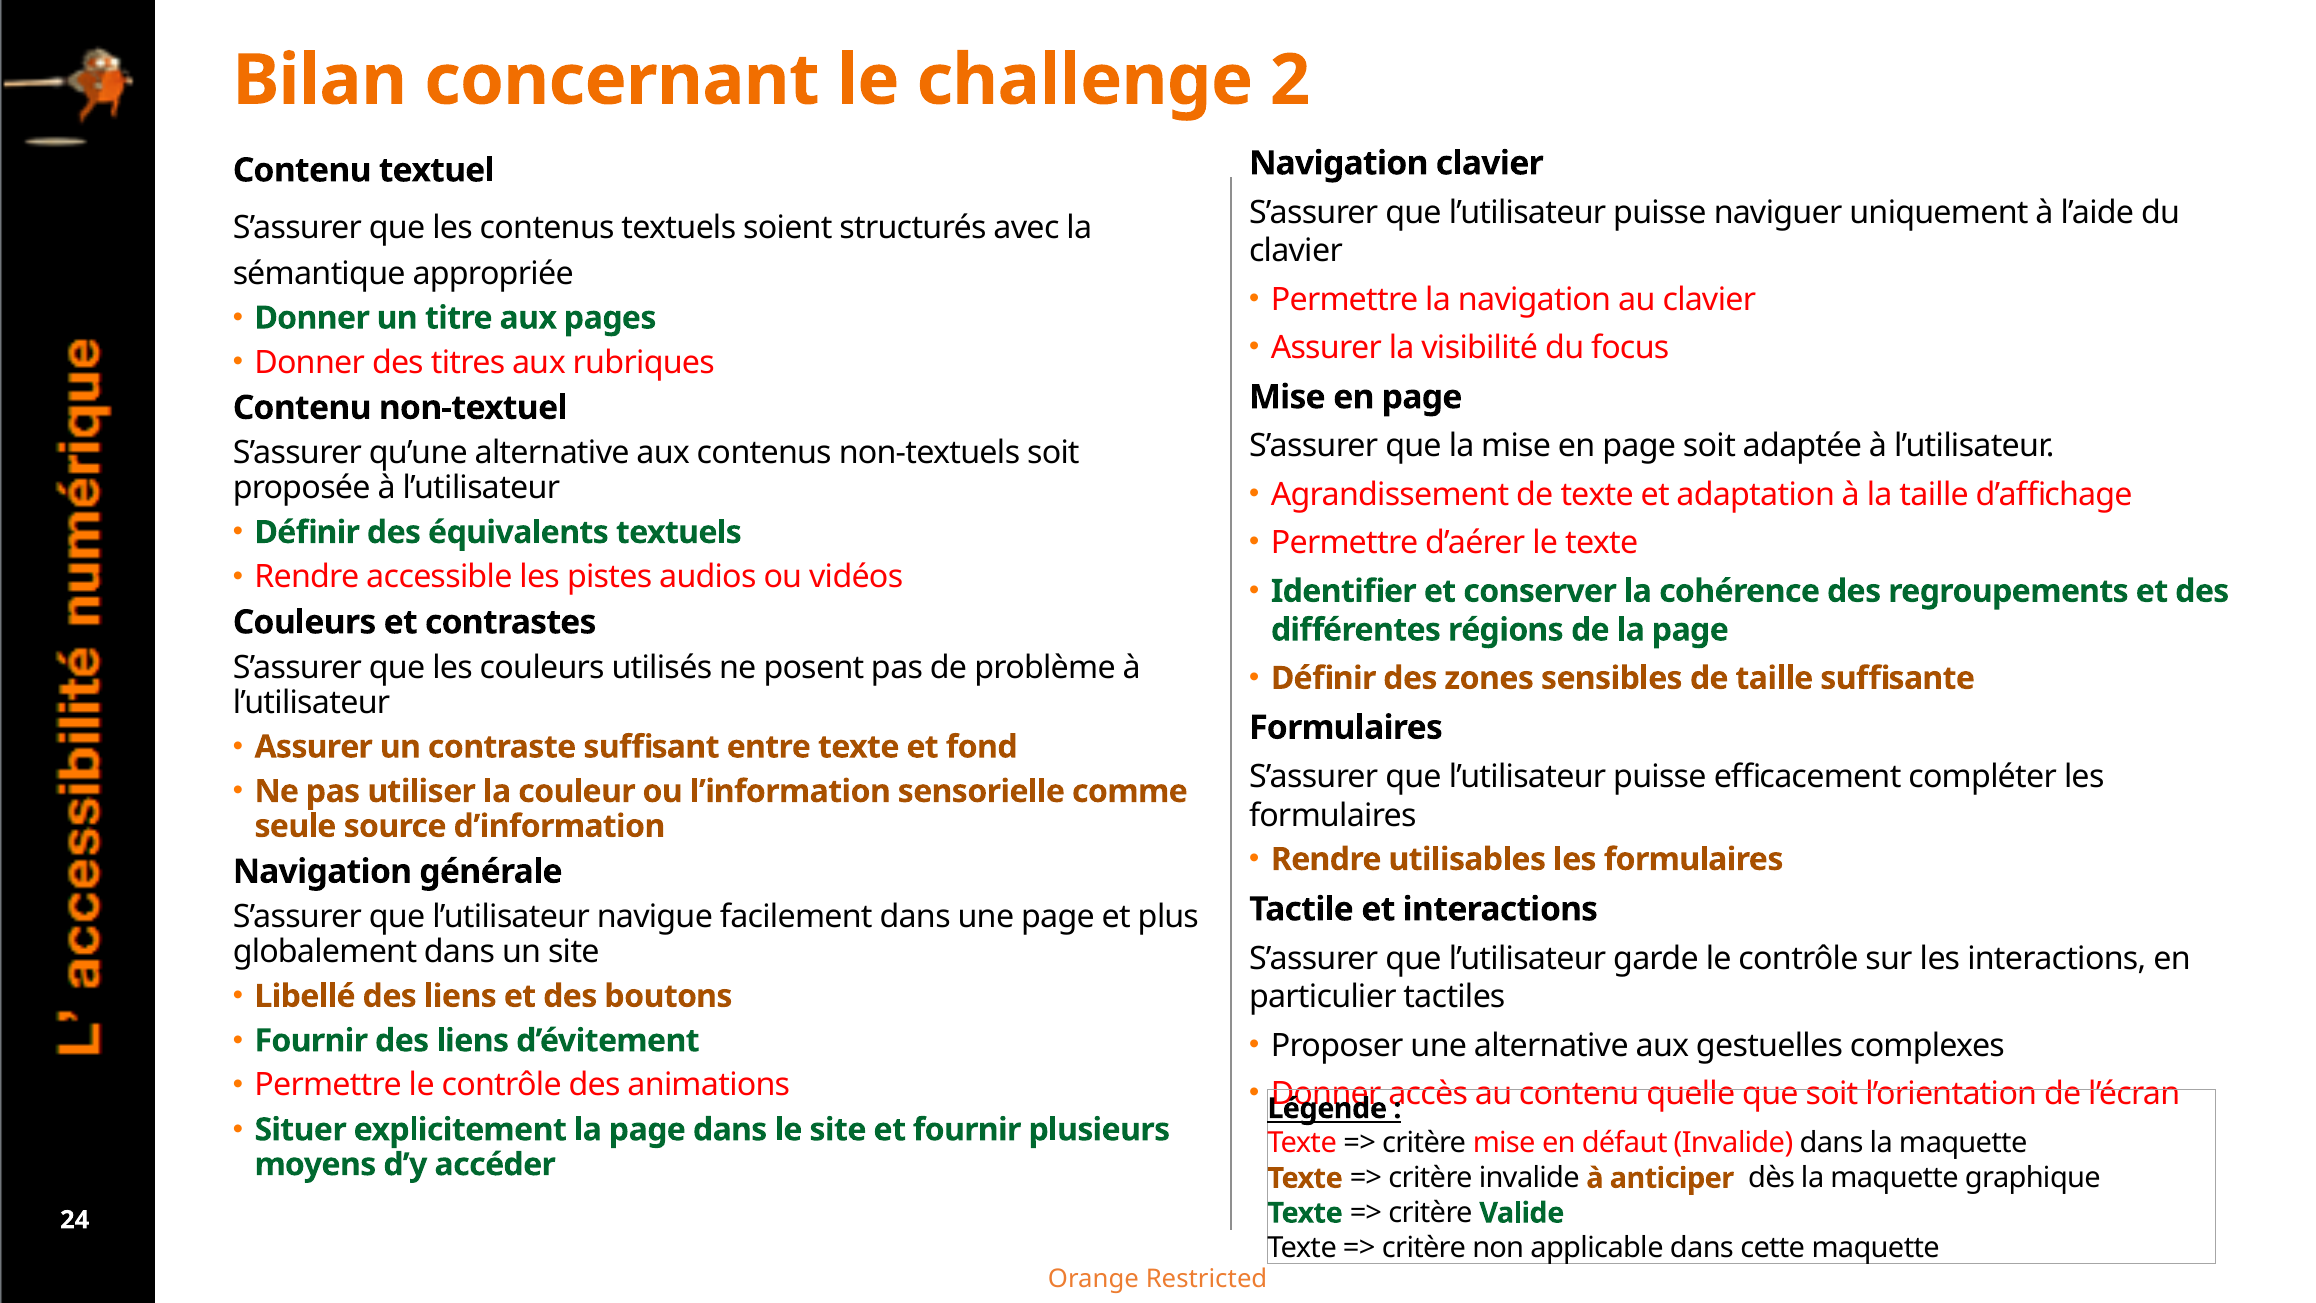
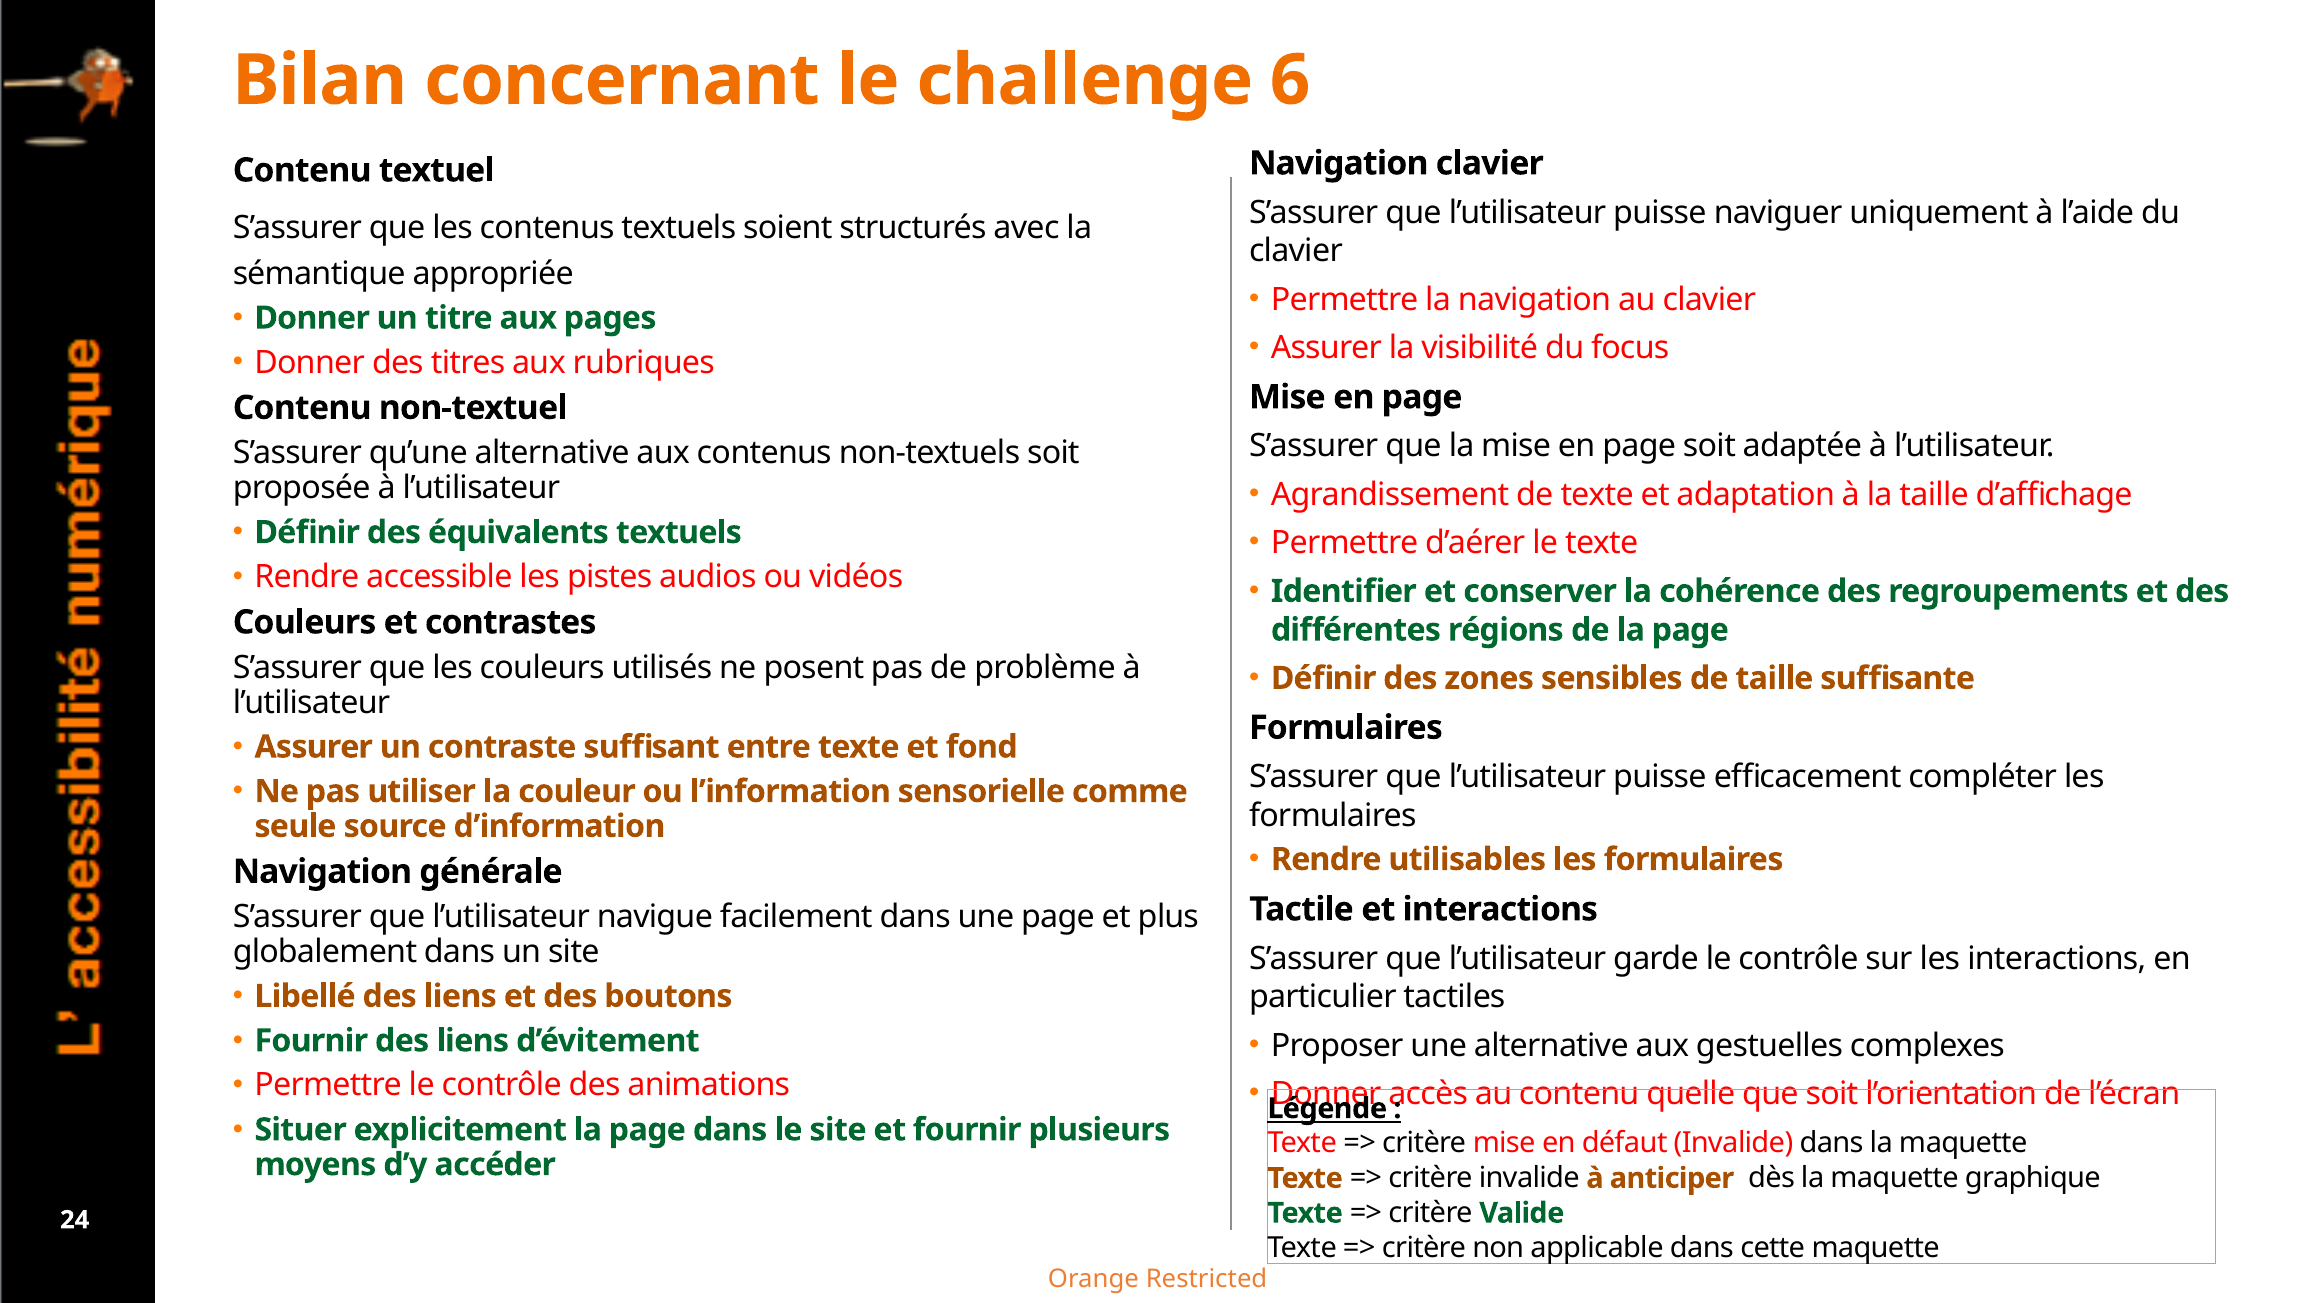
2: 2 -> 6
